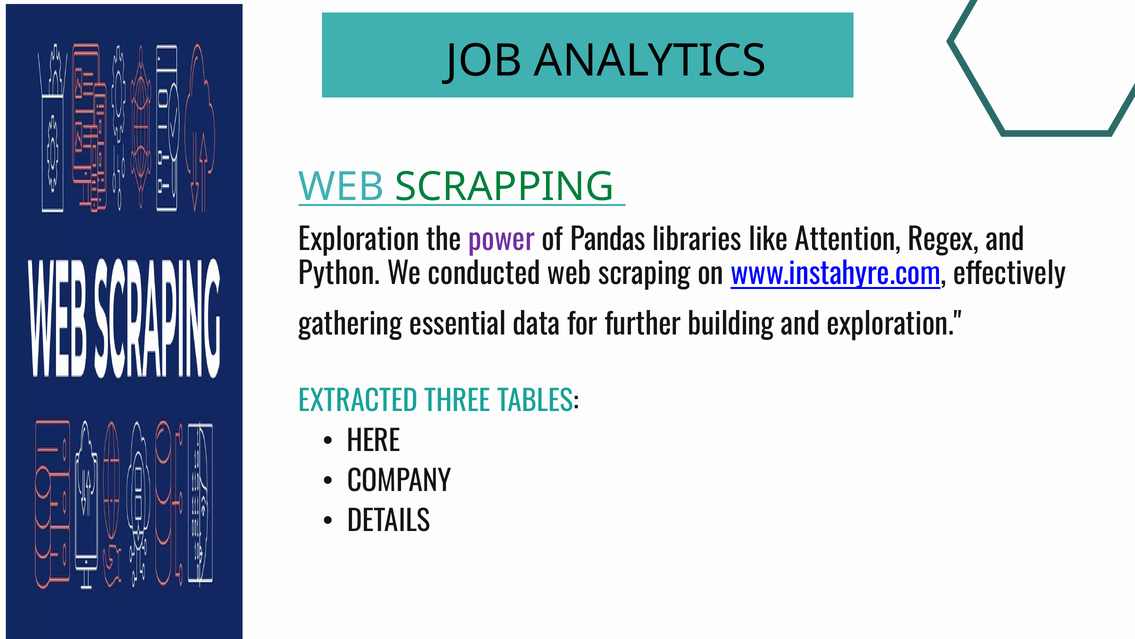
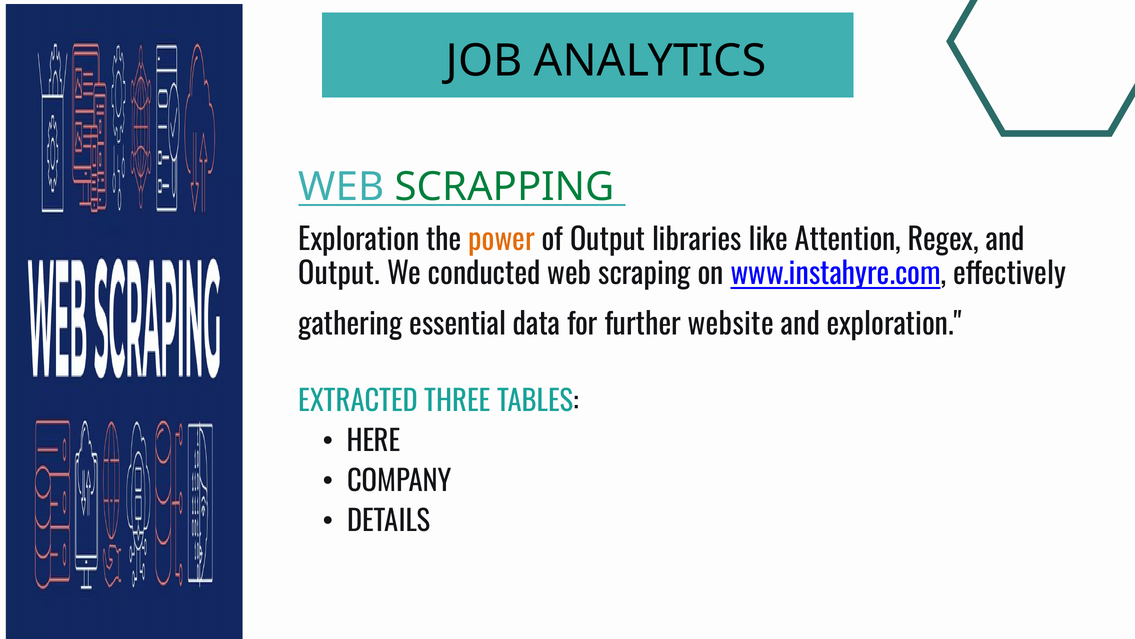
power colour: purple -> orange
of Pandas: Pandas -> Output
Python at (339, 274): Python -> Output
building: building -> website
